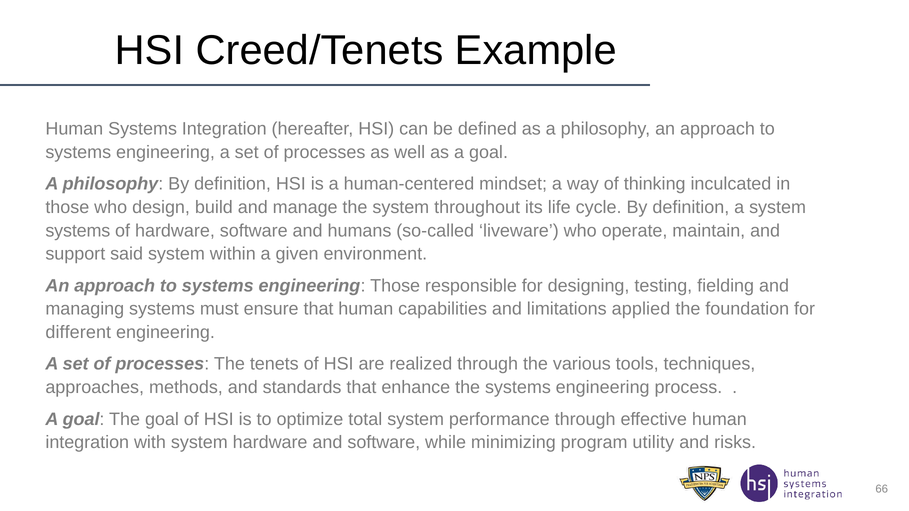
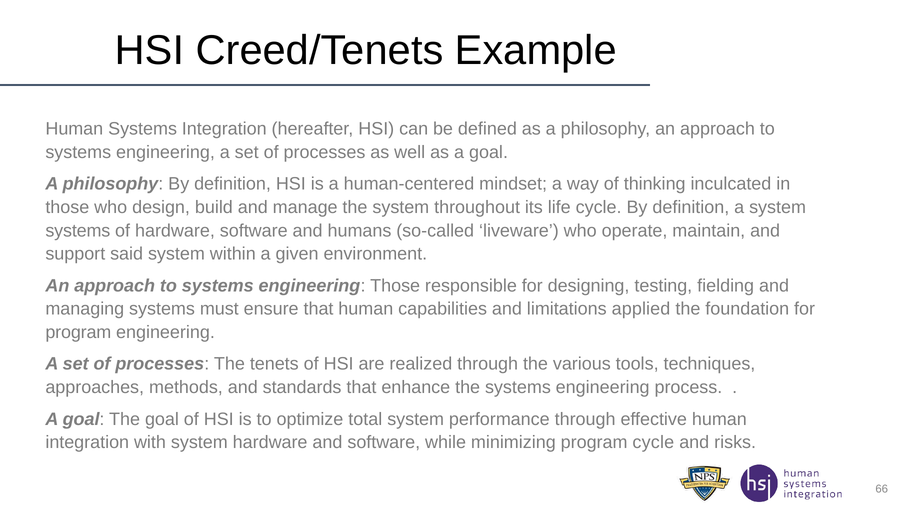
different at (78, 332): different -> program
program utility: utility -> cycle
